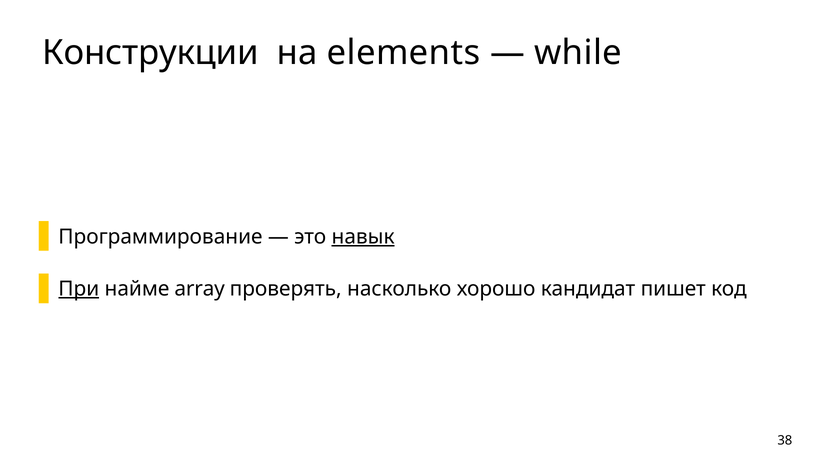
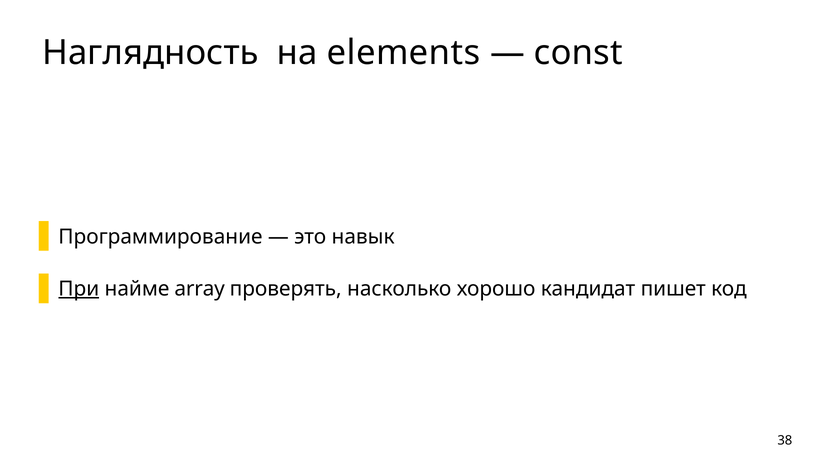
Конструкции: Конструкции -> Наглядность
while: while -> const
навык underline: present -> none
